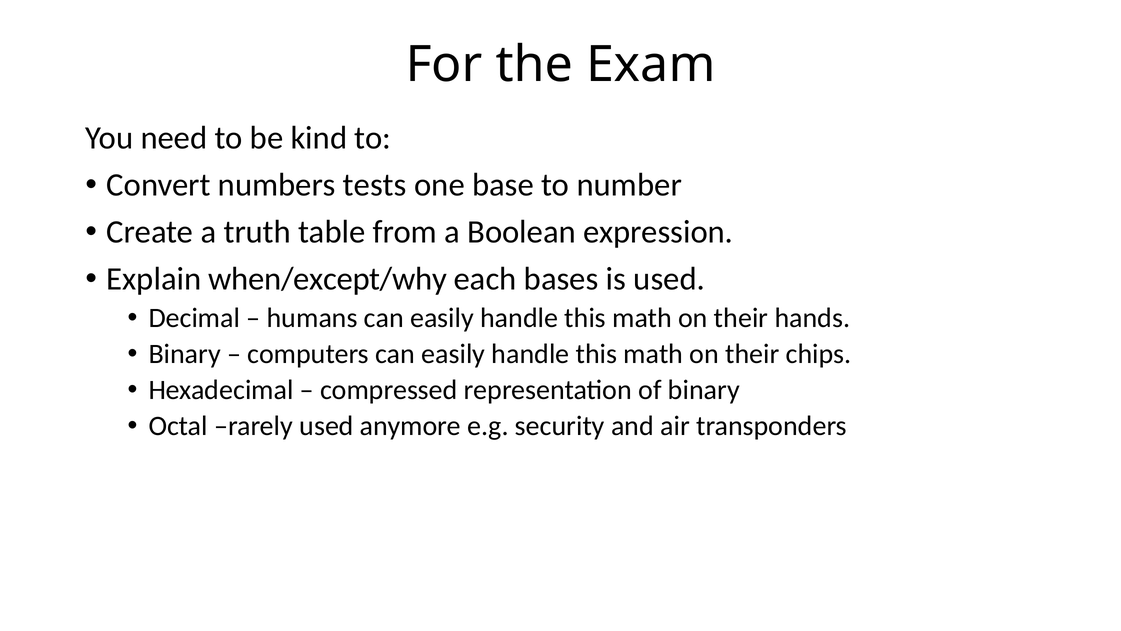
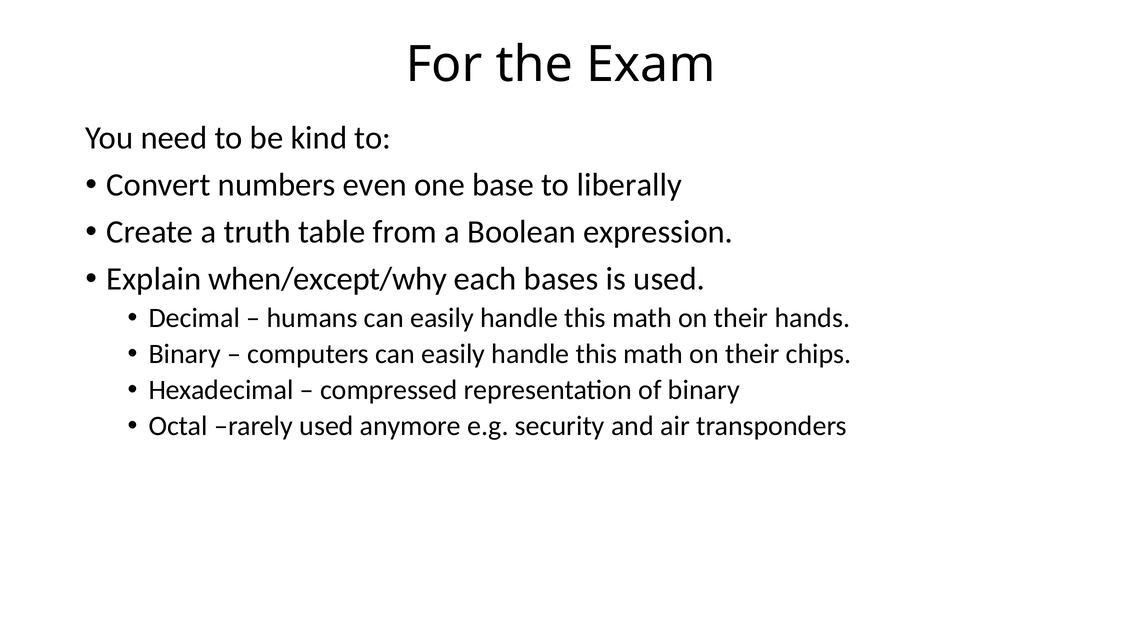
tests: tests -> even
number: number -> liberally
